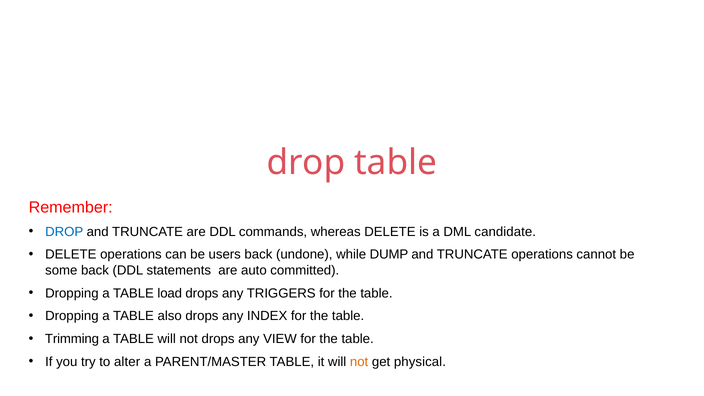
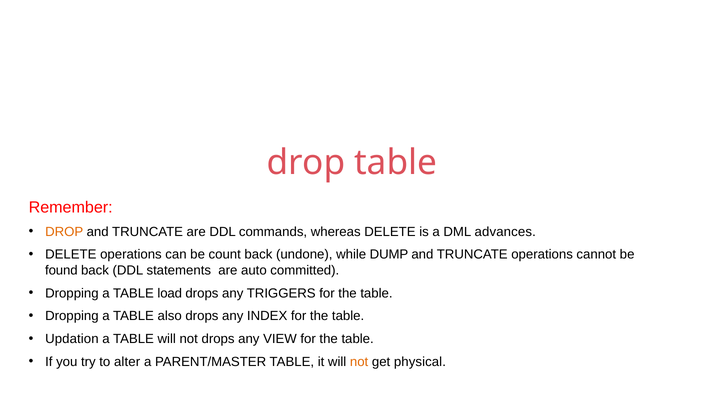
DROP at (64, 232) colour: blue -> orange
candidate: candidate -> advances
users: users -> count
some: some -> found
Trimming: Trimming -> Updation
